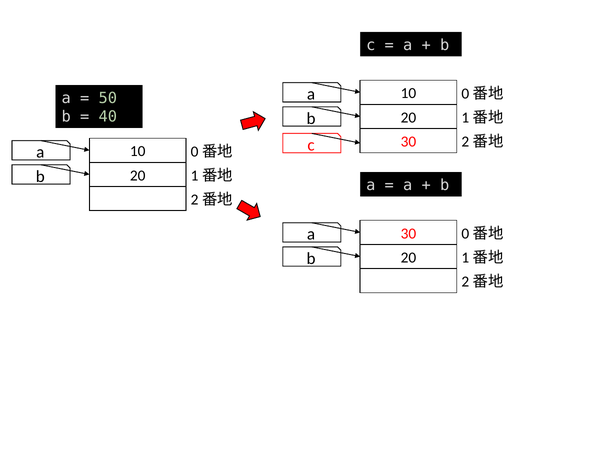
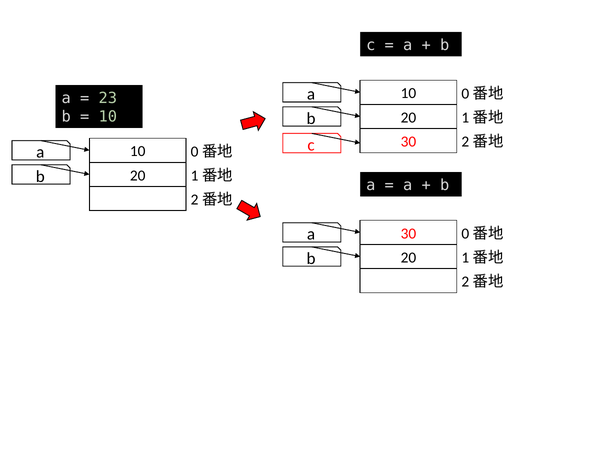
50: 50 -> 23
40 at (108, 117): 40 -> 10
